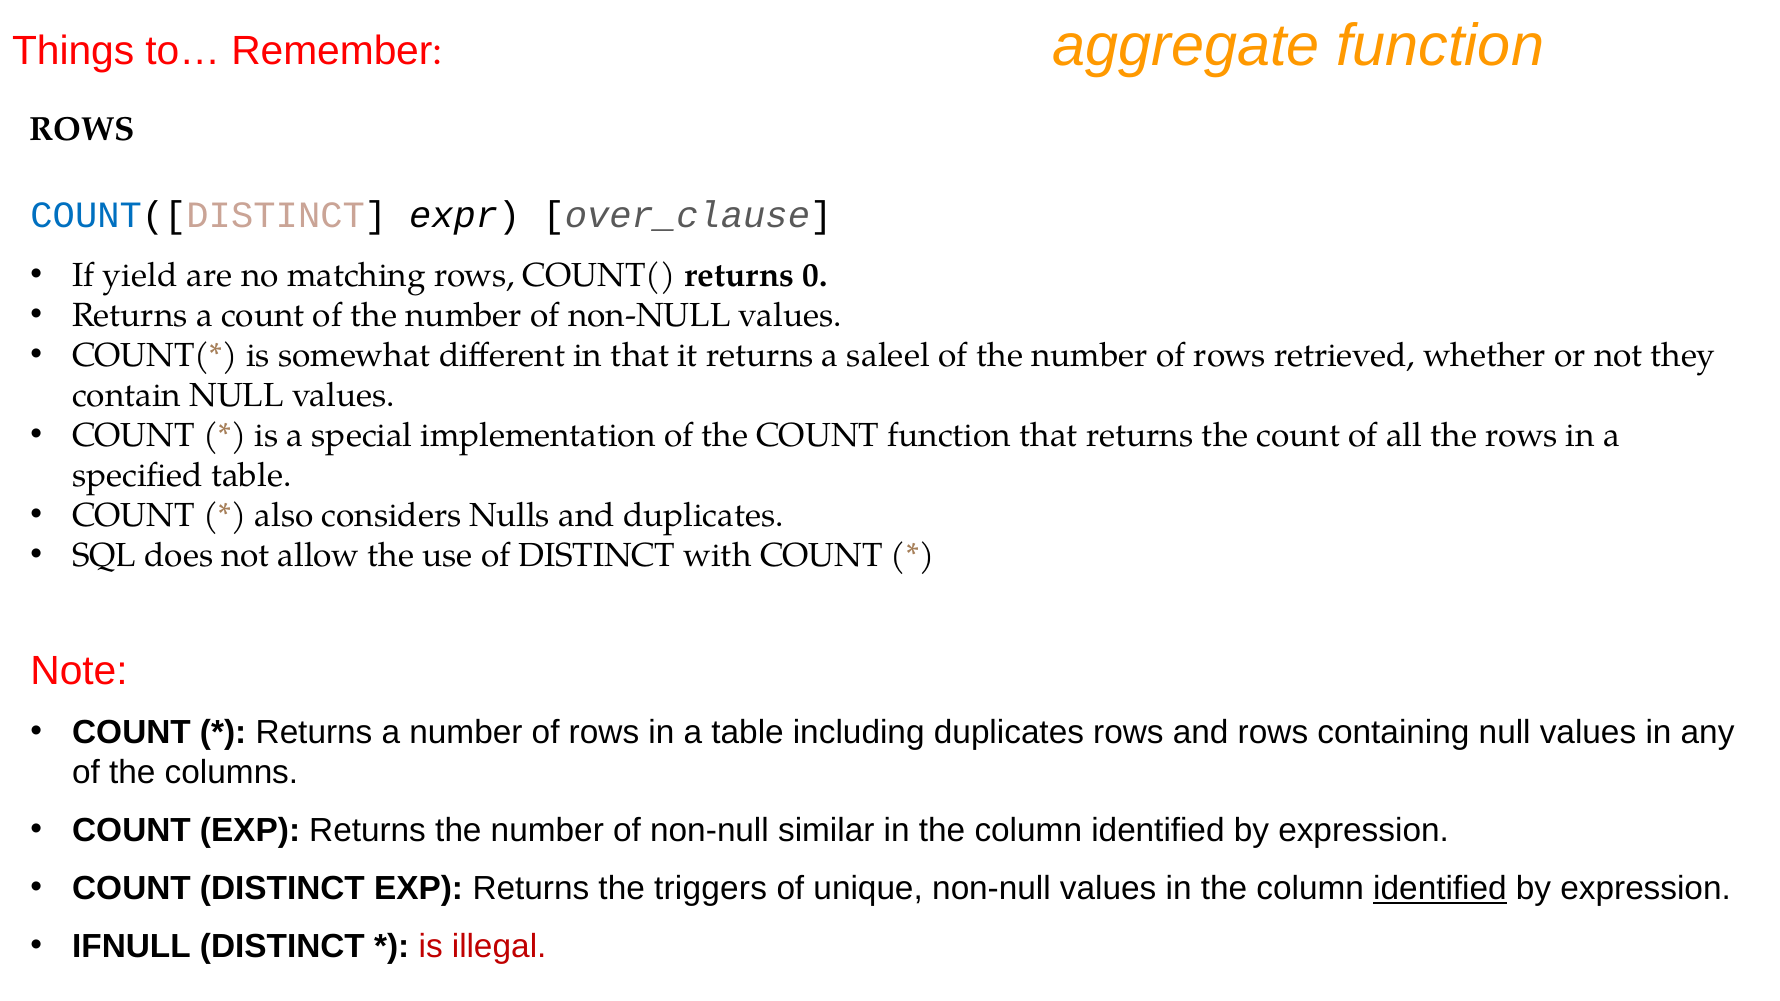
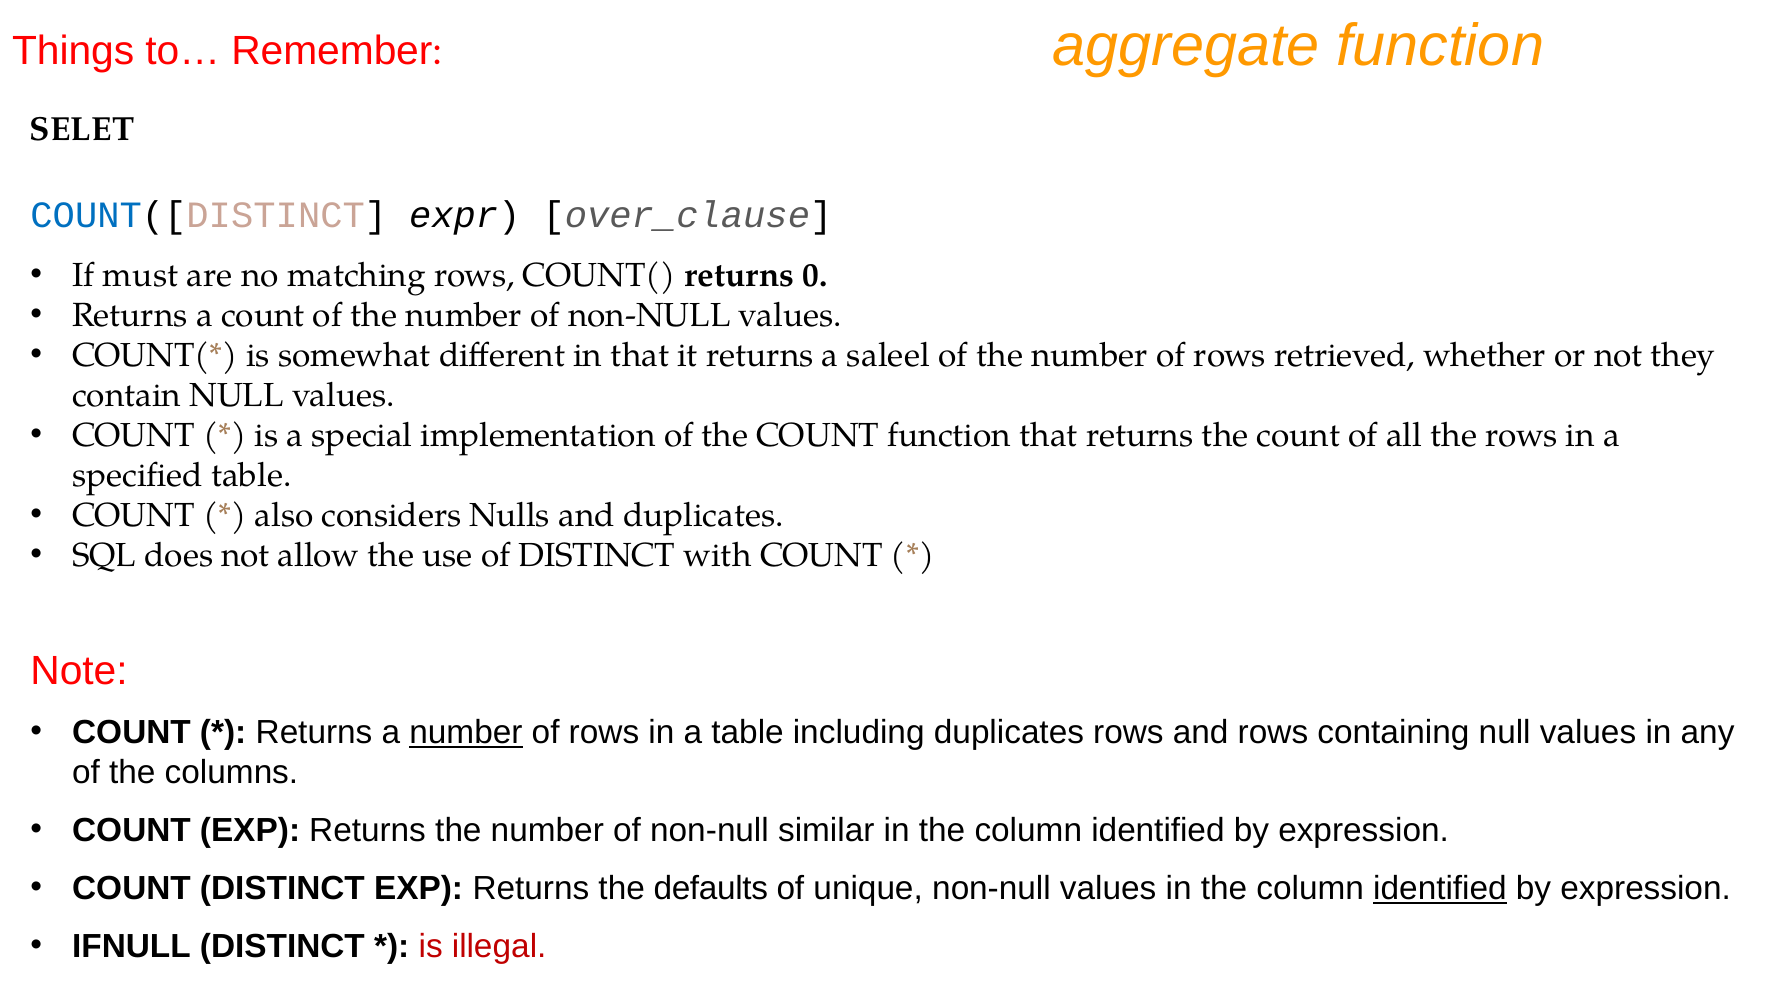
ROWS at (82, 130): ROWS -> SELET
yield: yield -> must
number at (466, 733) underline: none -> present
triggers: triggers -> defaults
